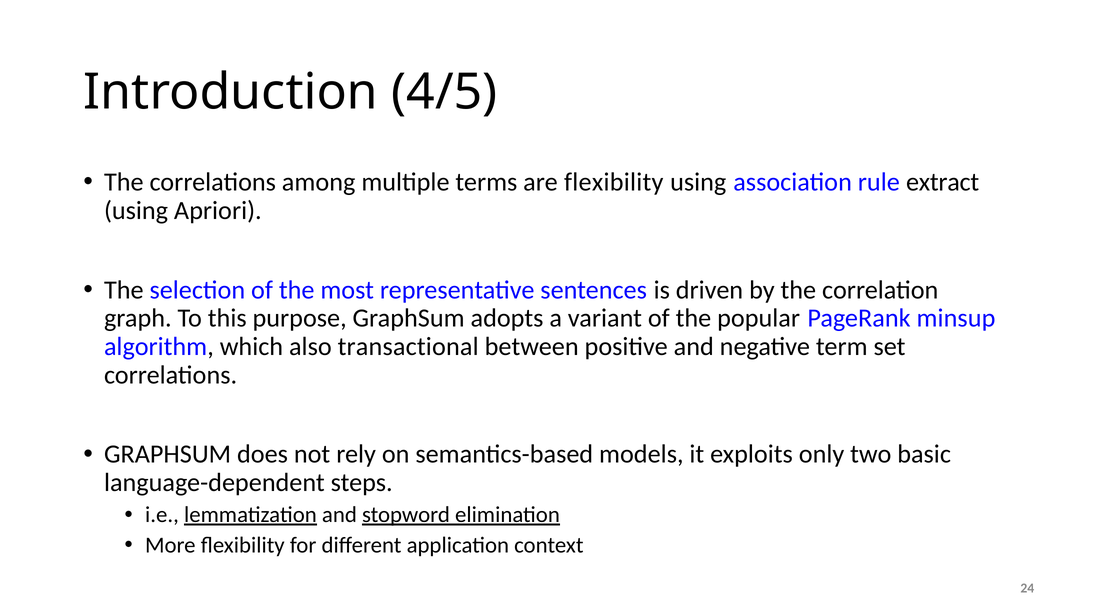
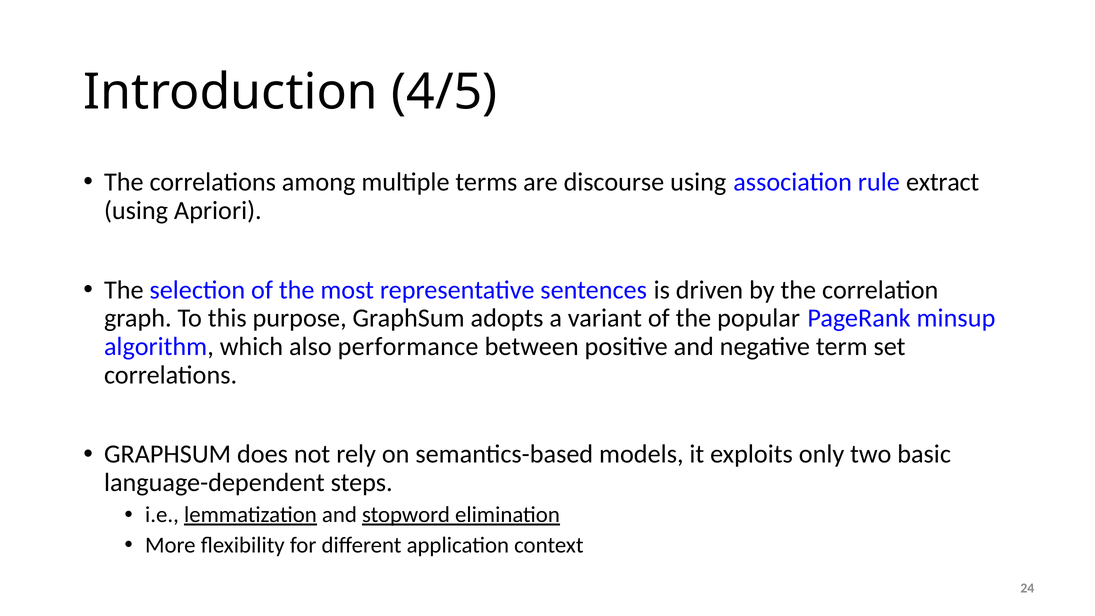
are flexibility: flexibility -> discourse
transactional: transactional -> performance
